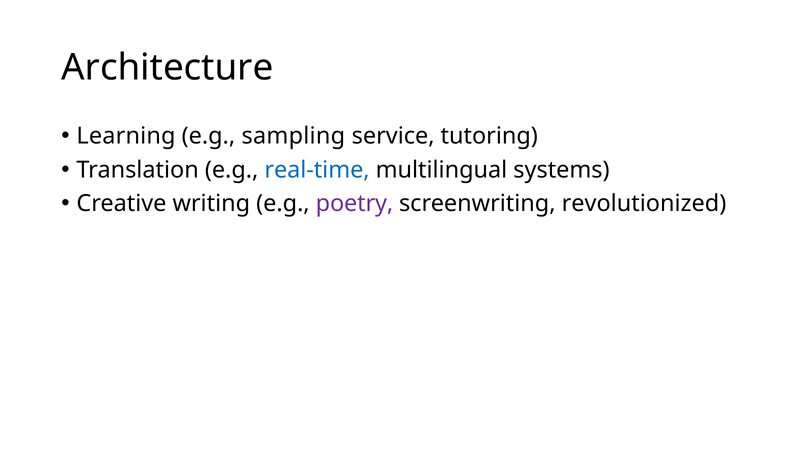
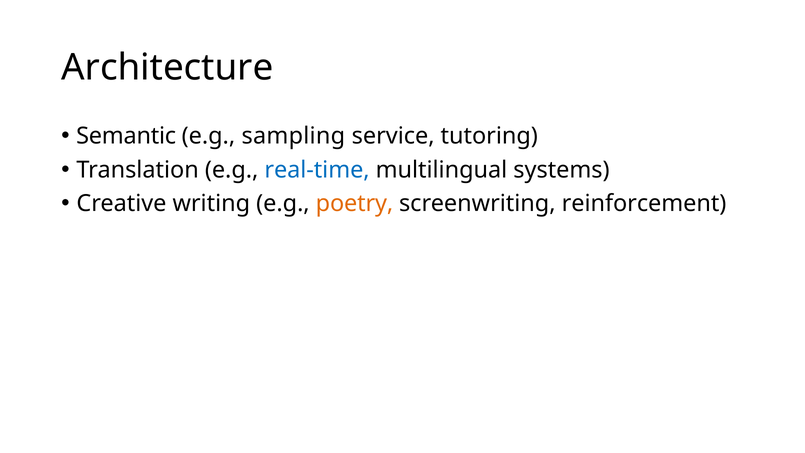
Learning: Learning -> Semantic
poetry colour: purple -> orange
revolutionized: revolutionized -> reinforcement
